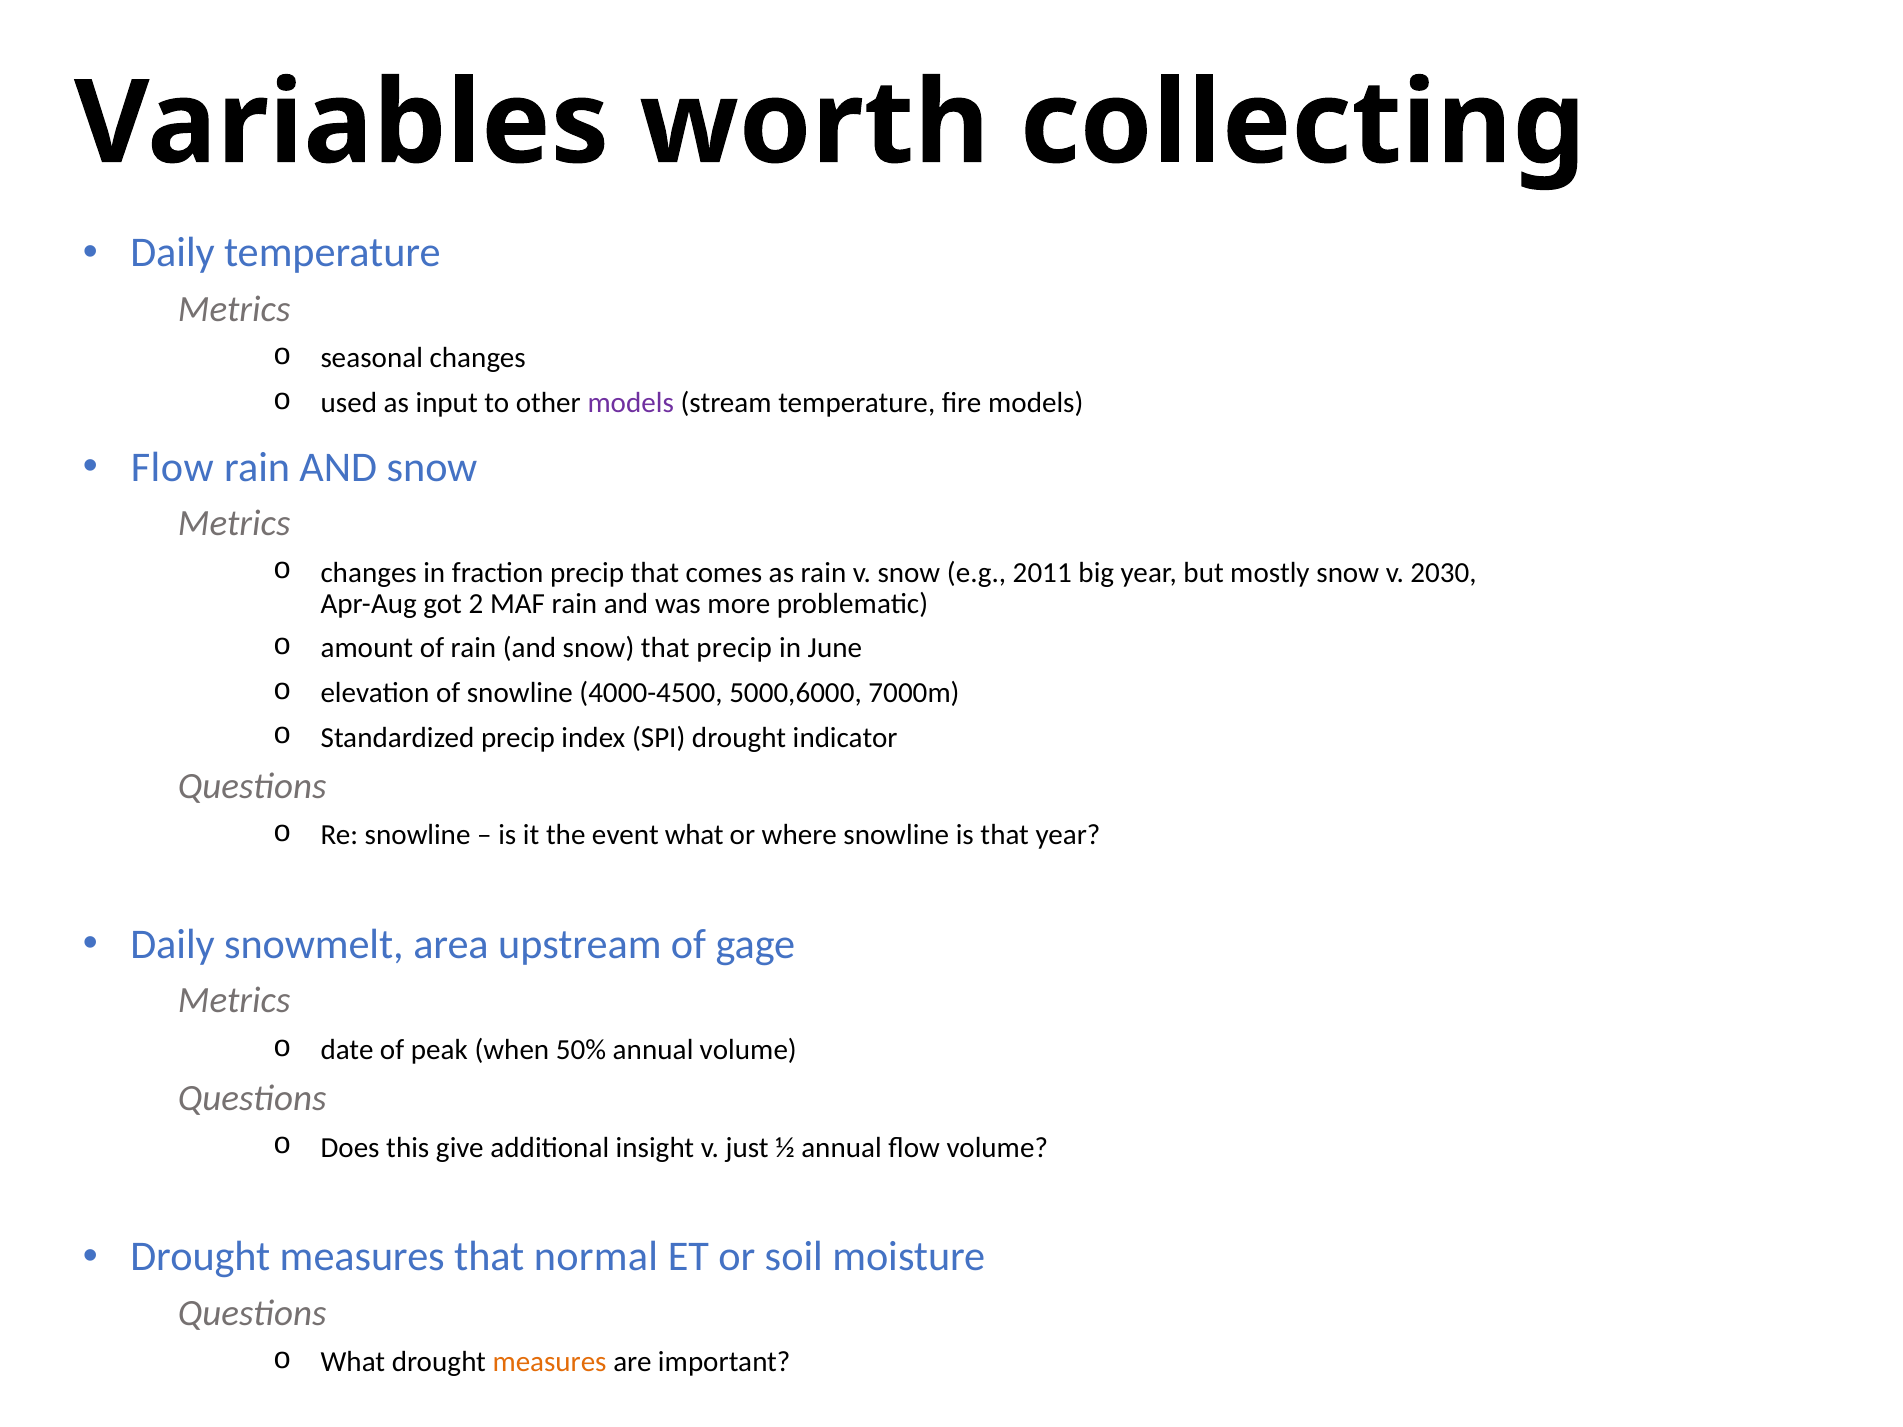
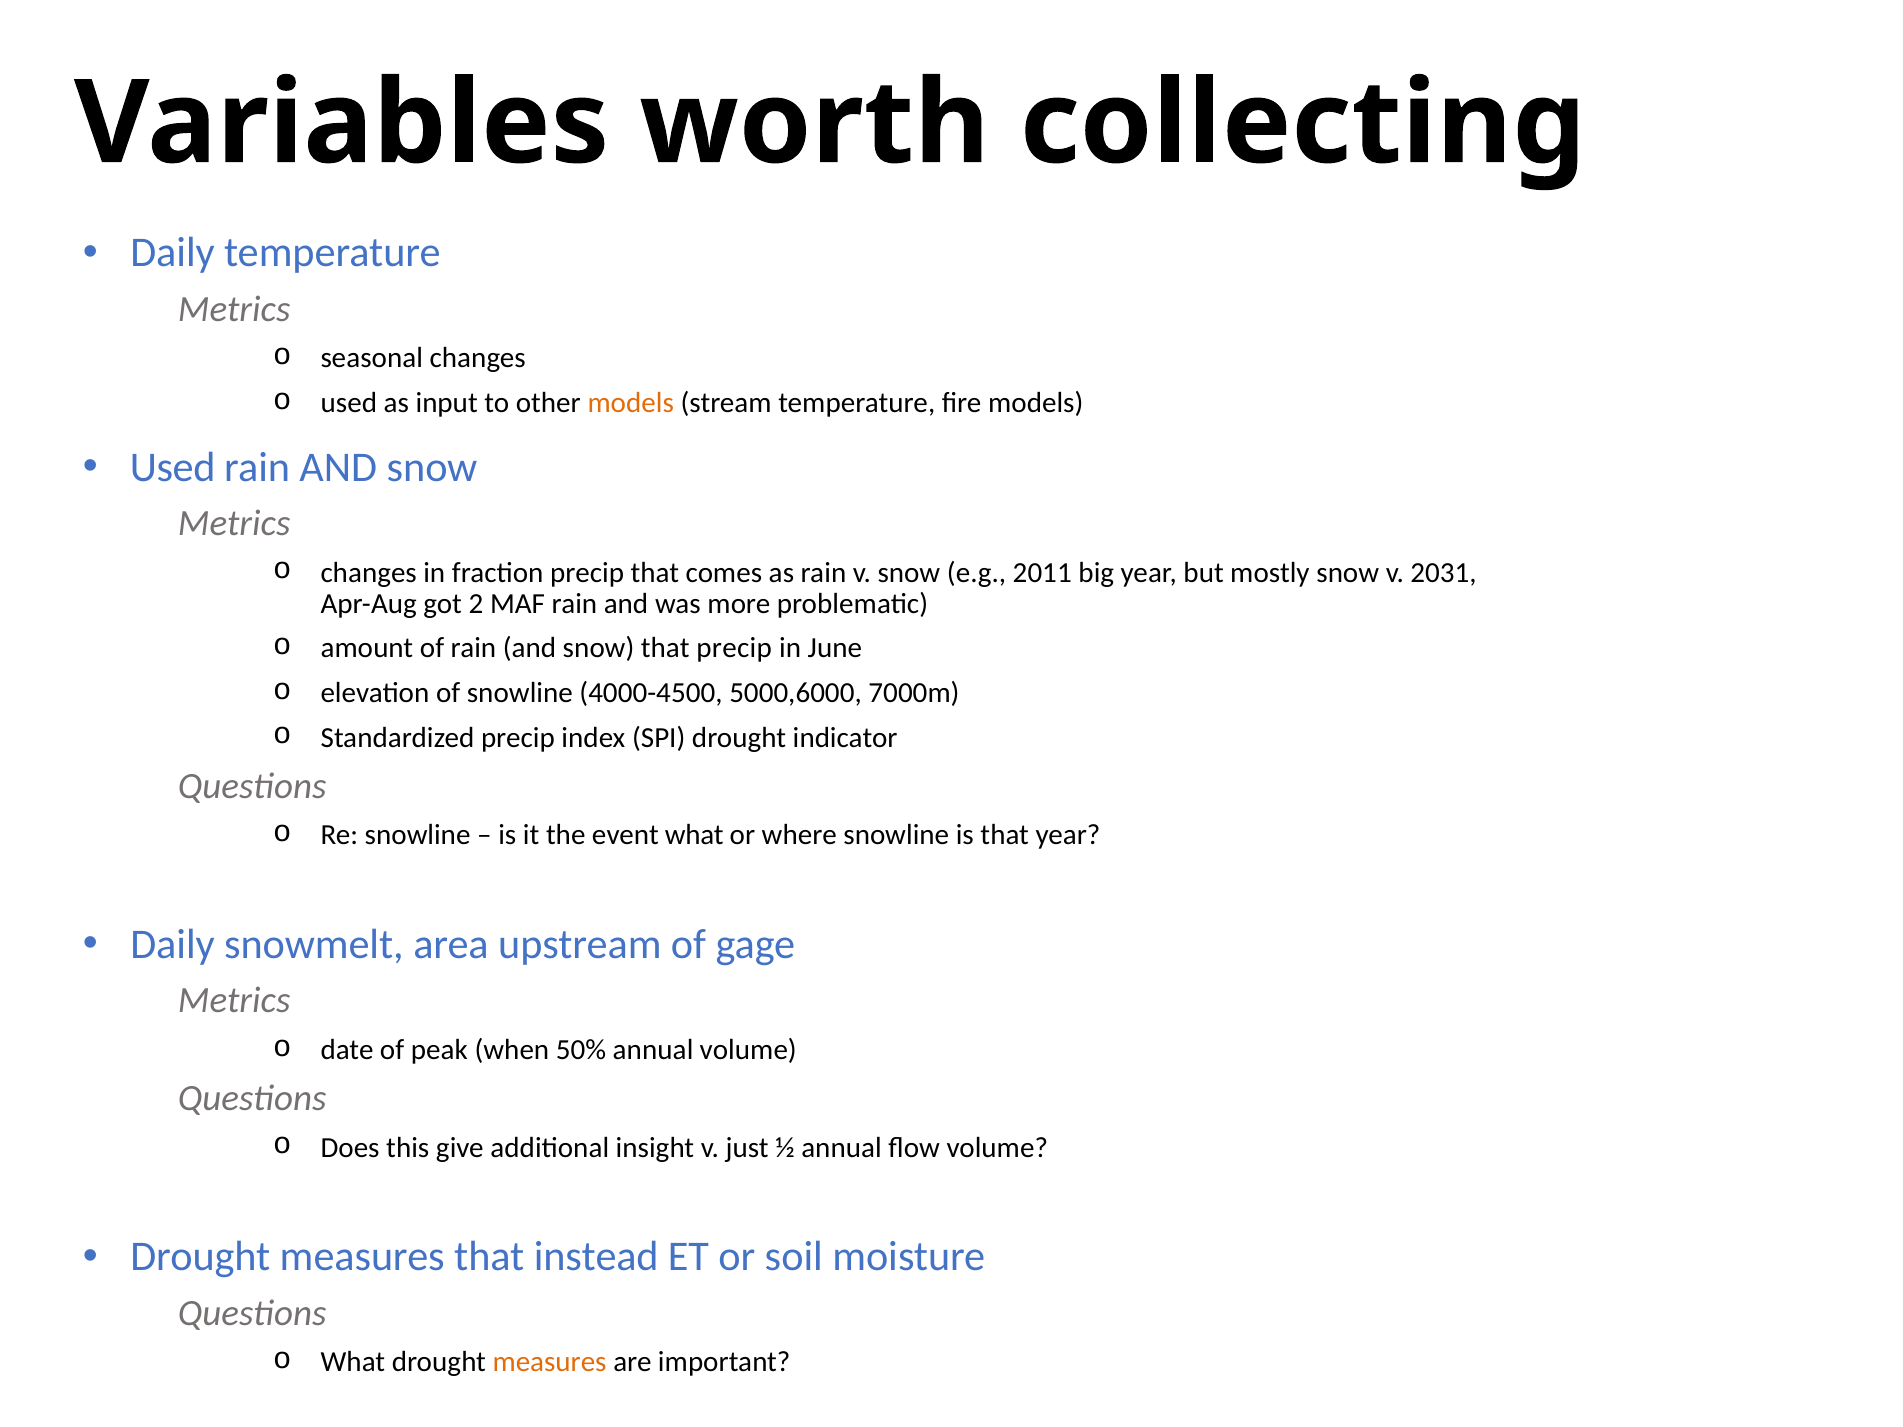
models at (631, 403) colour: purple -> orange
Flow at (172, 467): Flow -> Used
2030: 2030 -> 2031
normal: normal -> instead
